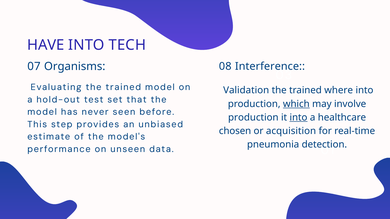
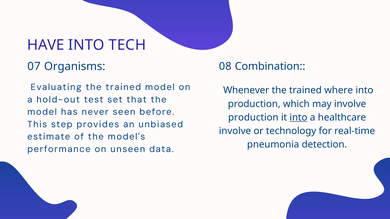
Interference: Interference -> Combination
Validation: Validation -> Whenever
which underline: present -> none
chosen at (235, 131): chosen -> involve
acquisition: acquisition -> technology
